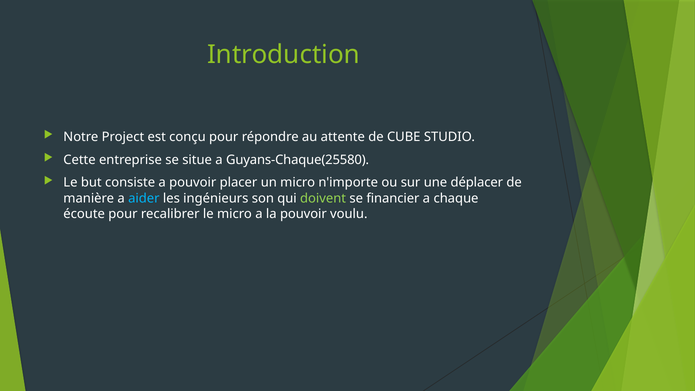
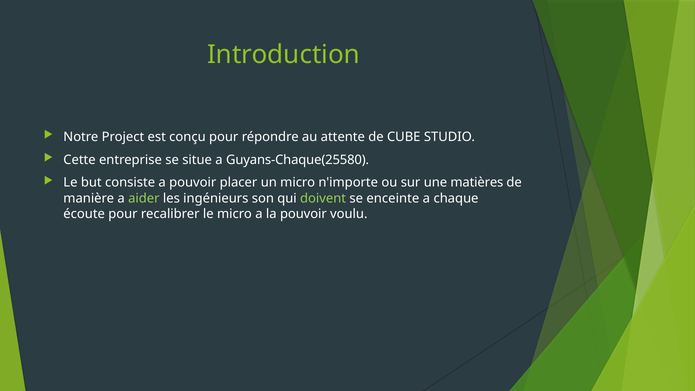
déplacer: déplacer -> matières
aider colour: light blue -> light green
financier: financier -> enceinte
